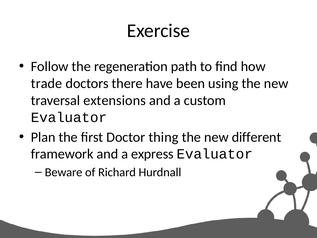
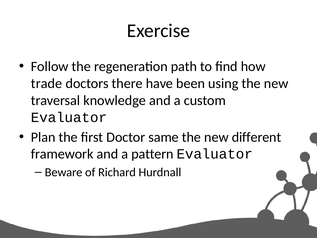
extensions: extensions -> knowledge
thing: thing -> same
express: express -> pattern
